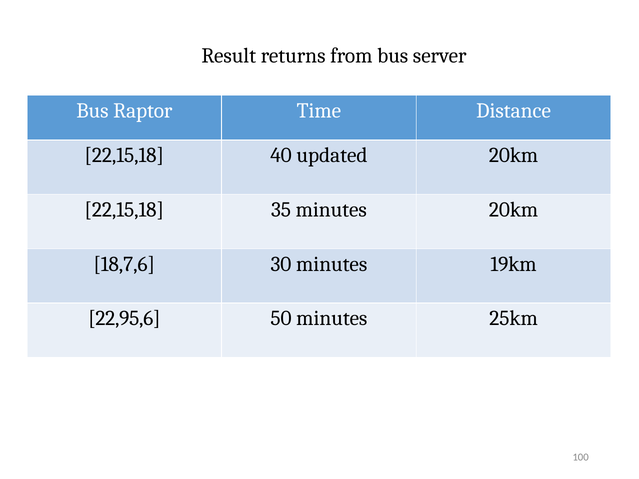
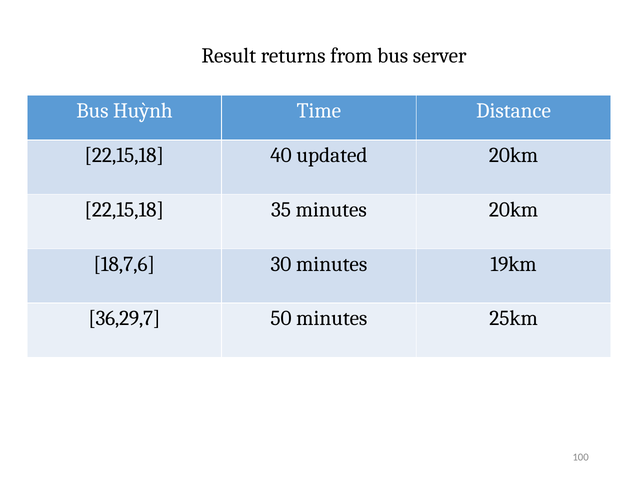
Raptor: Raptor -> Huỳnh
22,95,6: 22,95,6 -> 36,29,7
